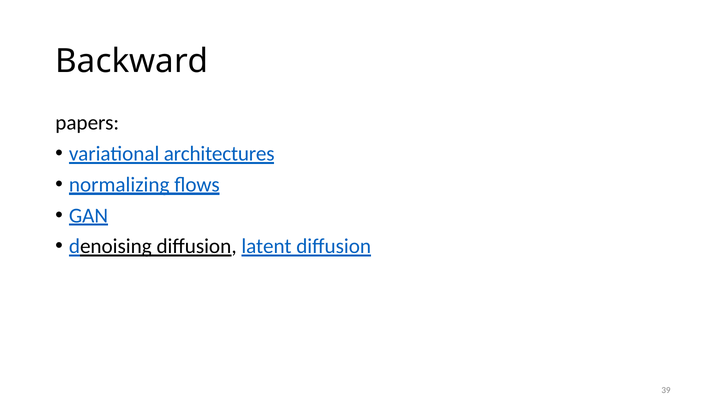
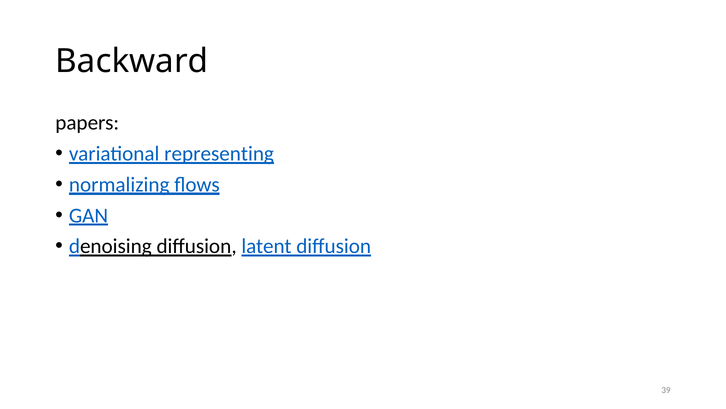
architectures: architectures -> representing
